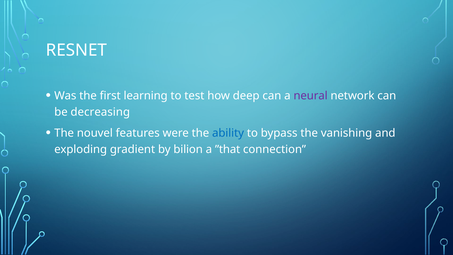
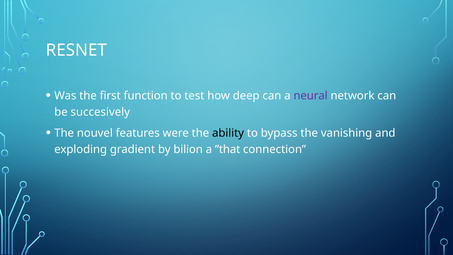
learning: learning -> function
decreasing: decreasing -> succesively
ability colour: blue -> black
